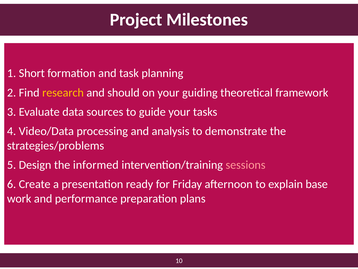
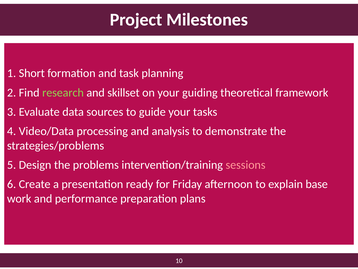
research colour: yellow -> light green
should: should -> skillset
informed: informed -> problems
